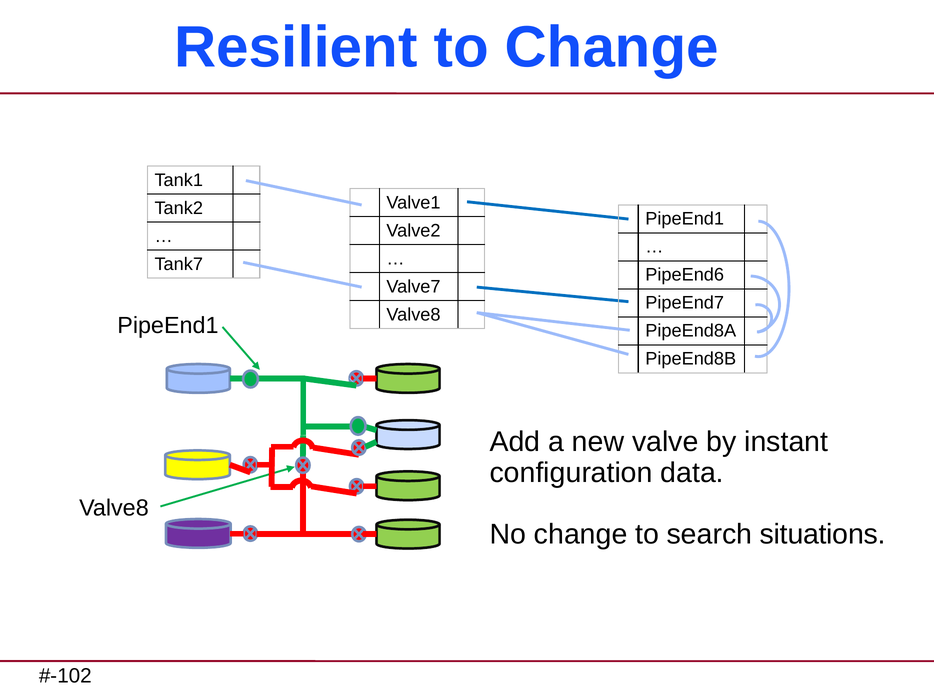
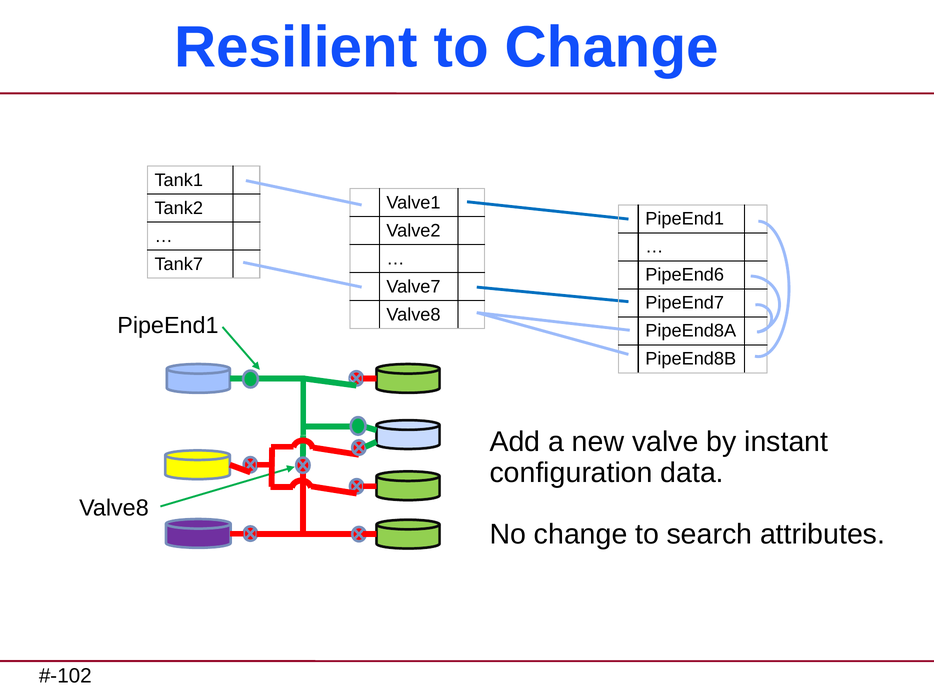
situations: situations -> attributes
